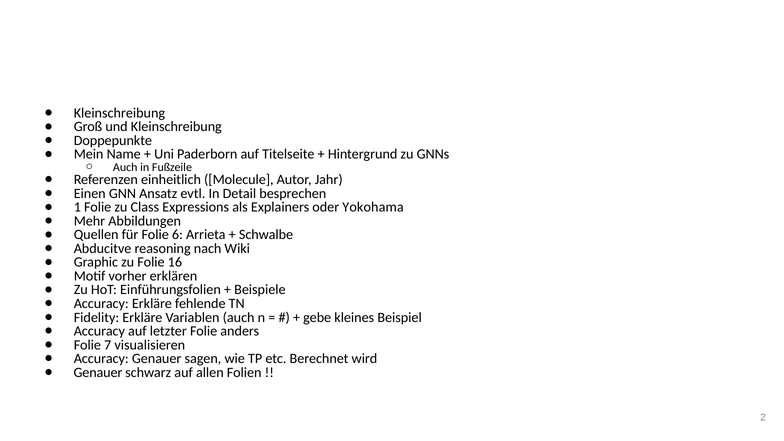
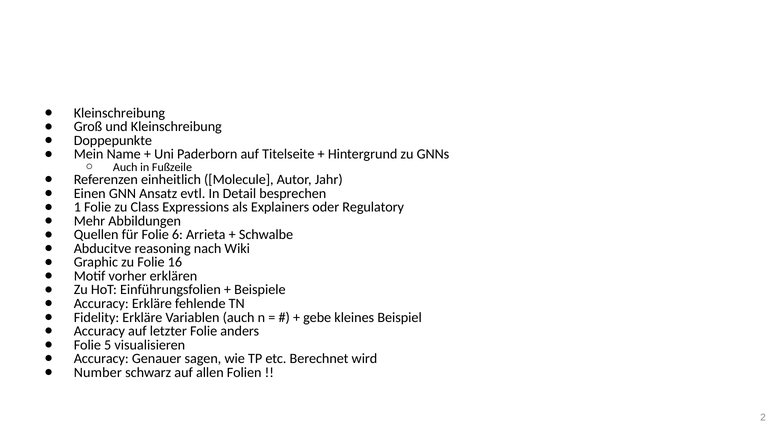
Yokohama: Yokohama -> Regulatory
7: 7 -> 5
Genauer at (98, 372): Genauer -> Number
